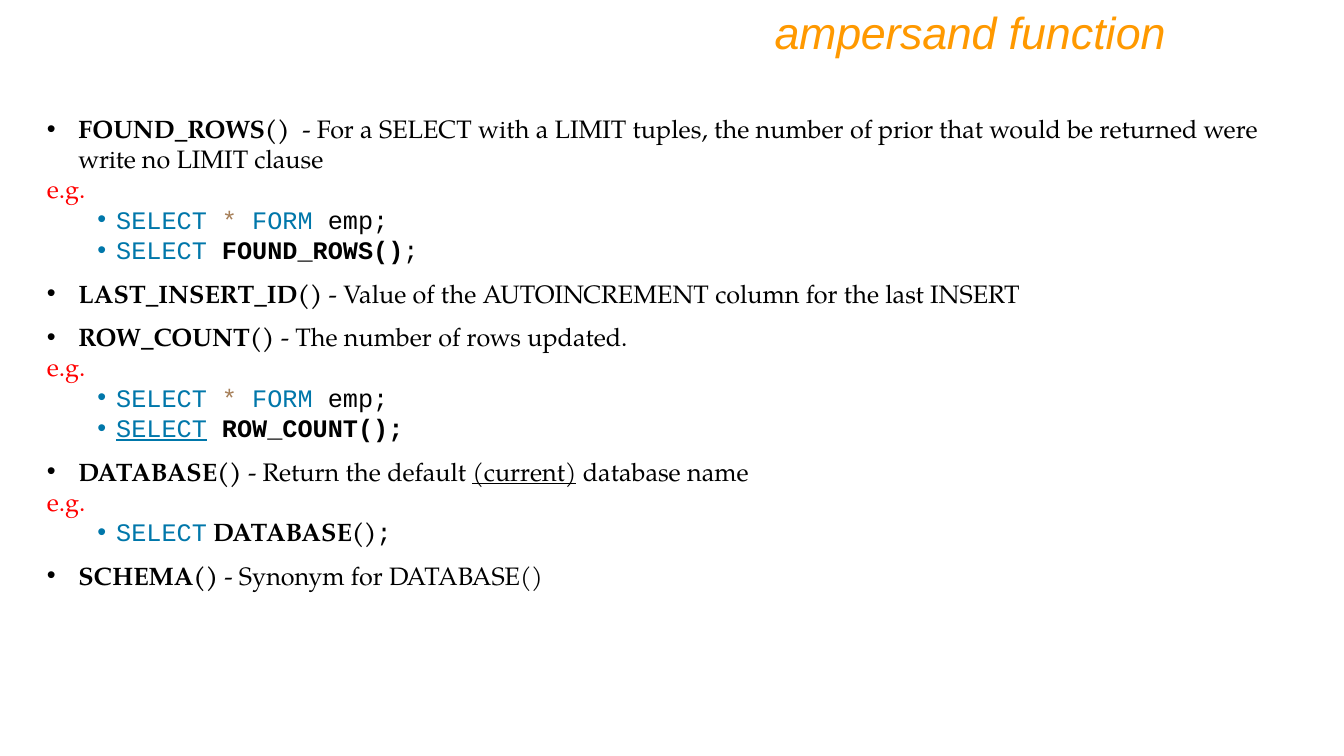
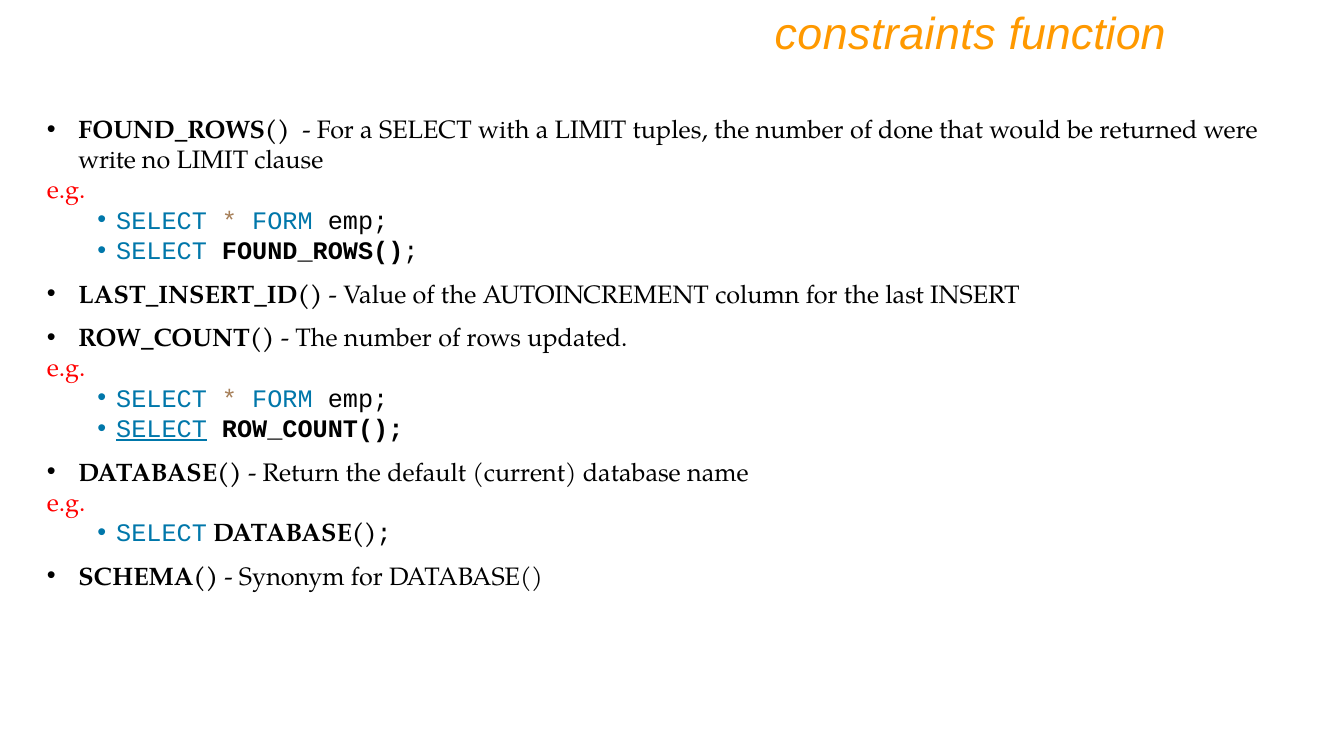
ampersand: ampersand -> constraints
prior: prior -> done
current underline: present -> none
